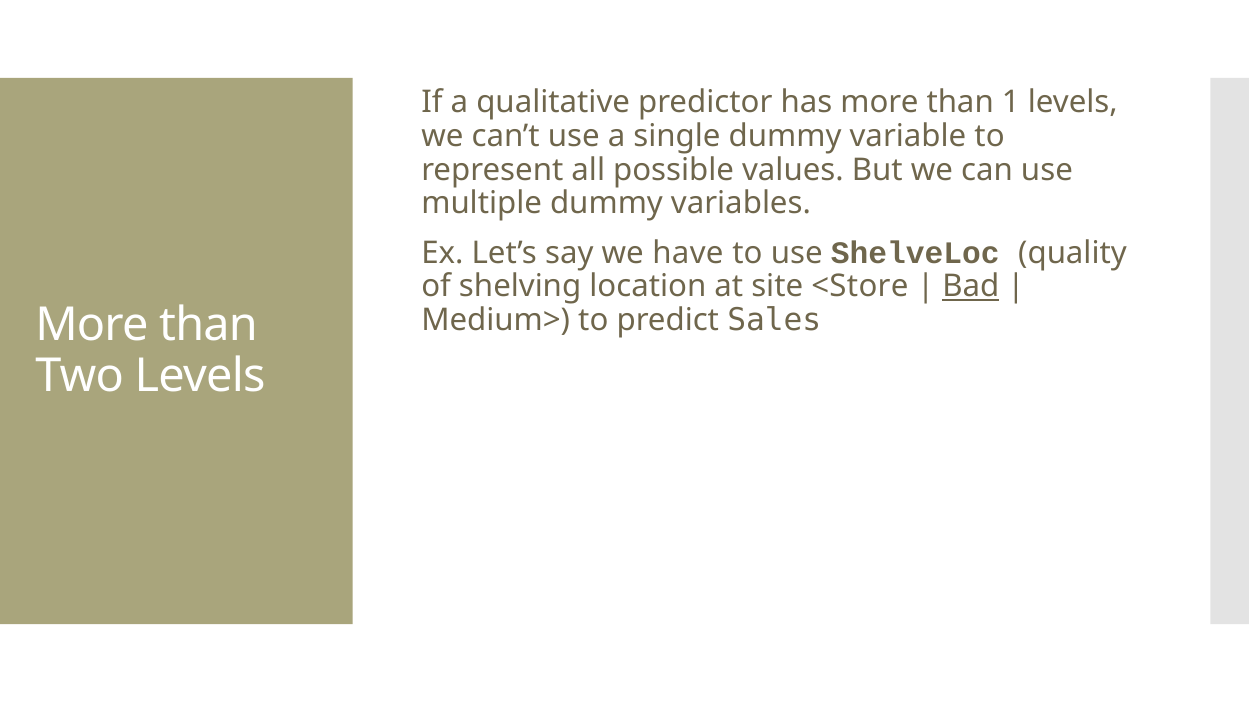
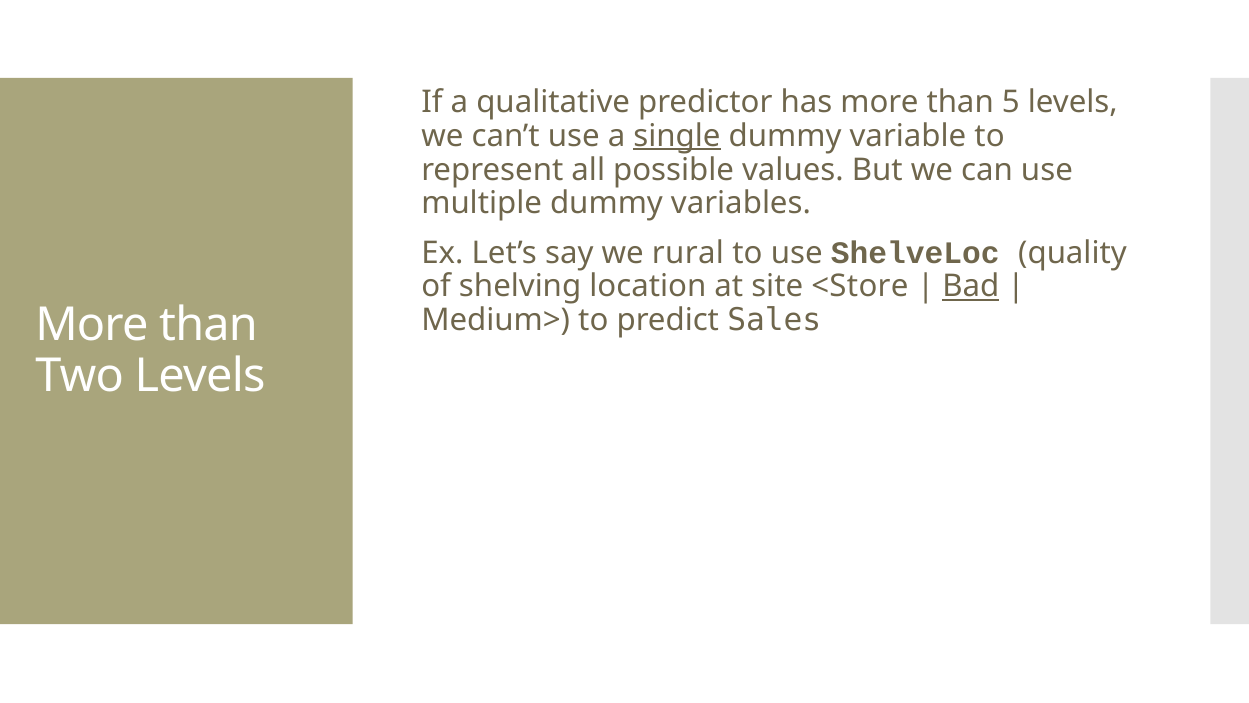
1: 1 -> 5
single underline: none -> present
have: have -> rural
